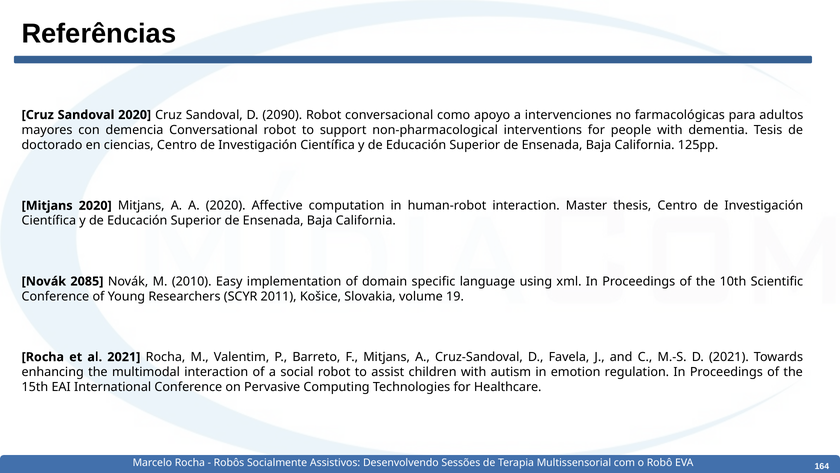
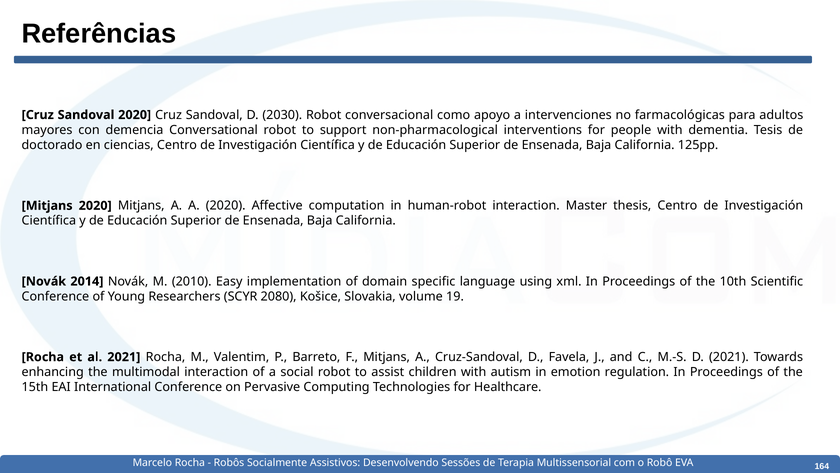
2090: 2090 -> 2030
2085: 2085 -> 2014
2011: 2011 -> 2080
